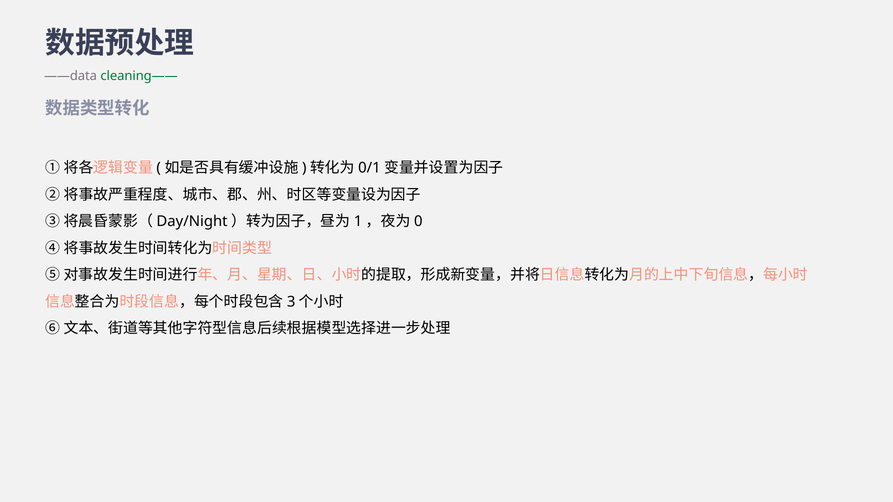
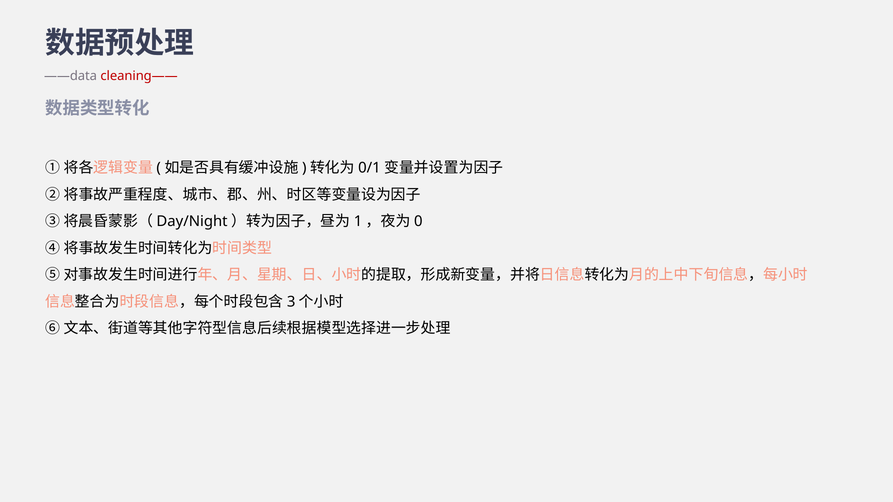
cleaning—— colour: green -> red
